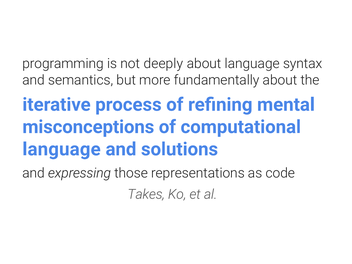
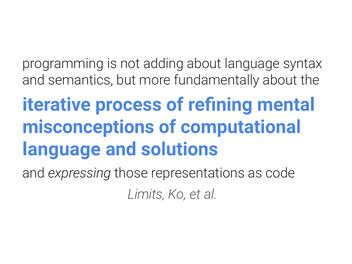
deeply: deeply -> adding
Takes: Takes -> Limits
